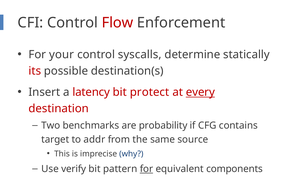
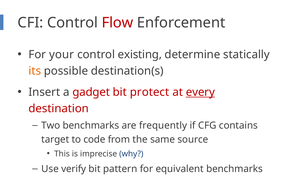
syscalls: syscalls -> existing
its colour: red -> orange
latency: latency -> gadget
probability: probability -> frequently
addr: addr -> code
for at (146, 169) underline: present -> none
equivalent components: components -> benchmarks
